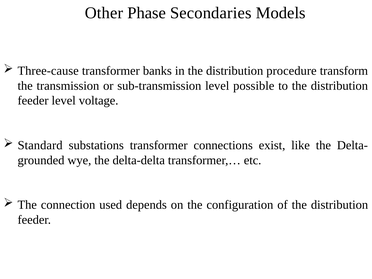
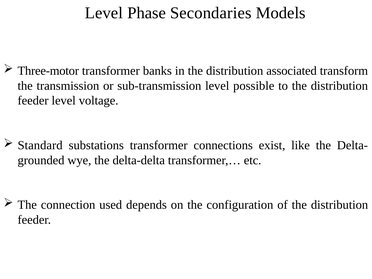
Other at (104, 13): Other -> Level
Three-cause: Three-cause -> Three-motor
procedure: procedure -> associated
